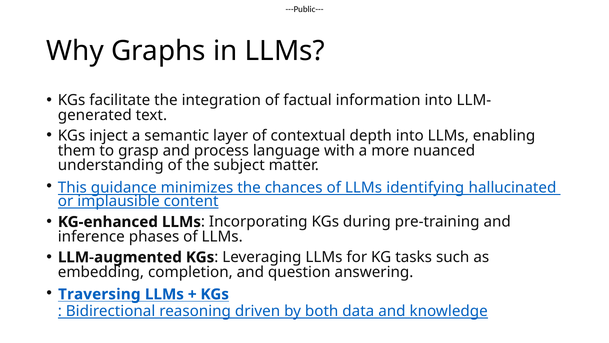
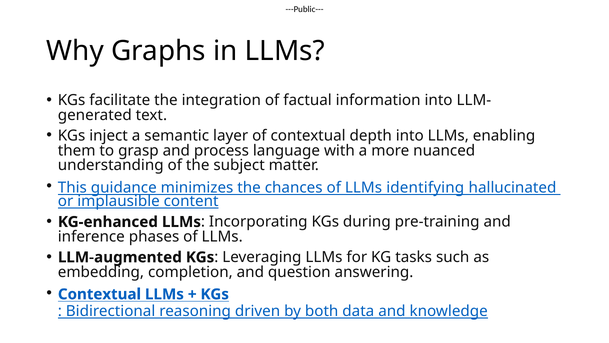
Traversing at (99, 294): Traversing -> Contextual
